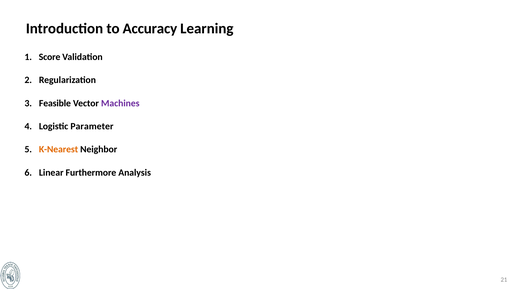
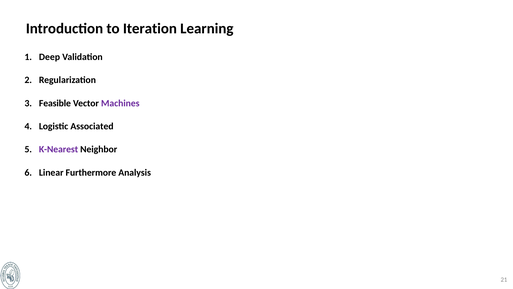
Accuracy: Accuracy -> Iteration
Score: Score -> Deep
Parameter: Parameter -> Associated
K-Nearest colour: orange -> purple
